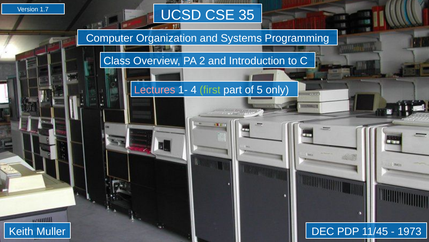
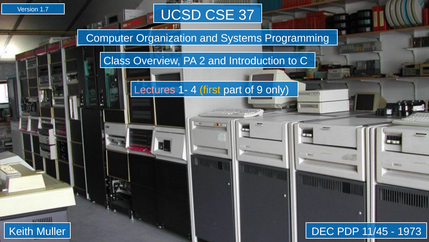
35: 35 -> 37
first colour: light green -> yellow
5: 5 -> 9
